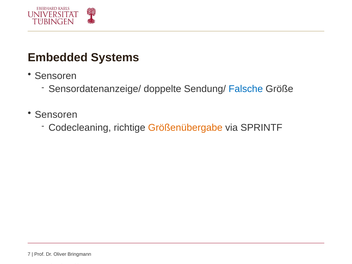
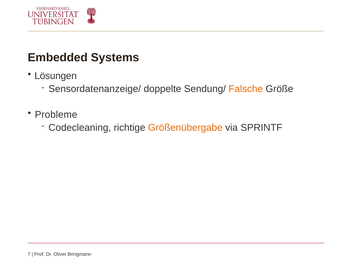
Sensoren at (56, 76): Sensoren -> Lösungen
Falsche colour: blue -> orange
Sensoren at (56, 115): Sensoren -> Probleme
